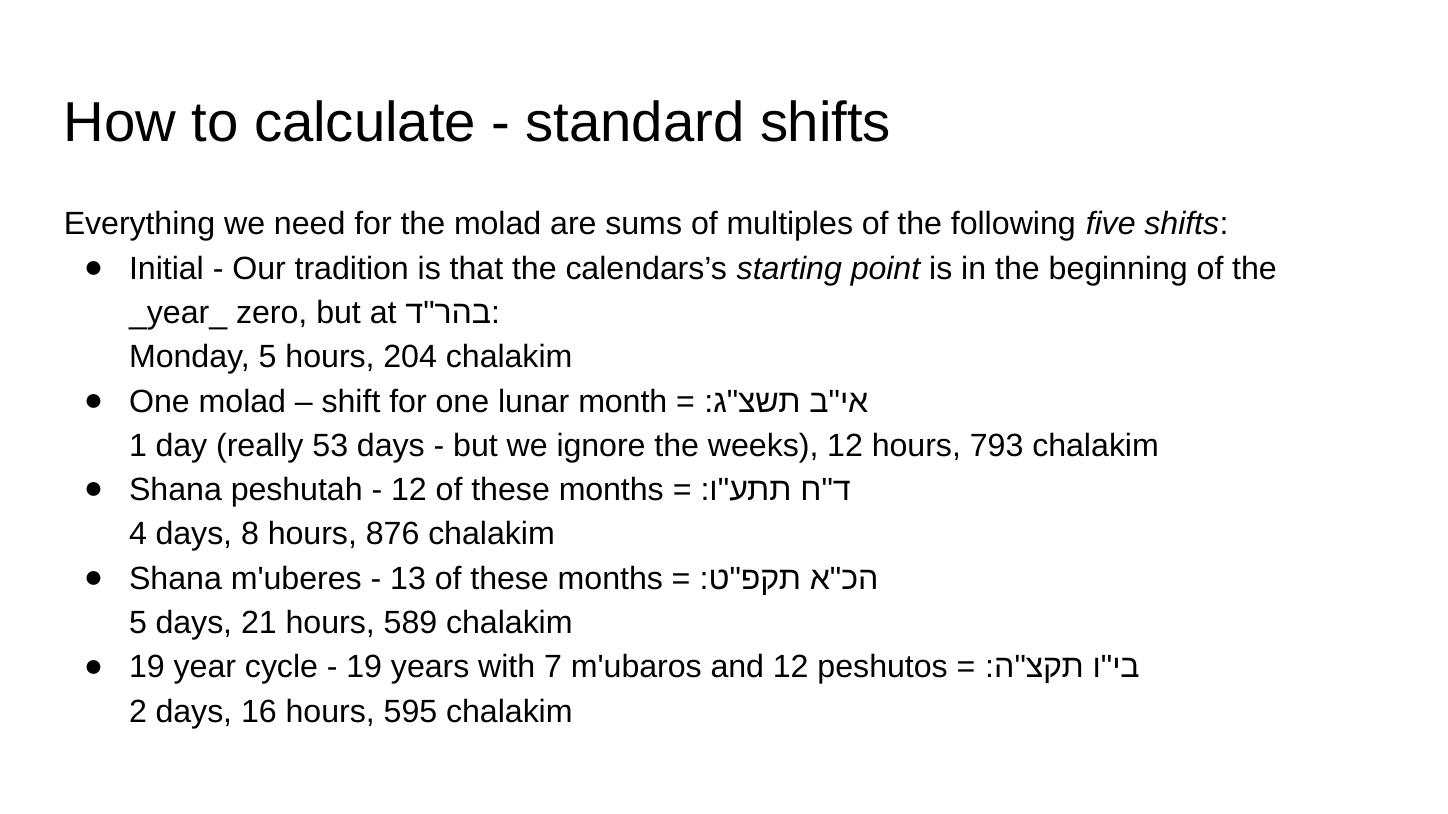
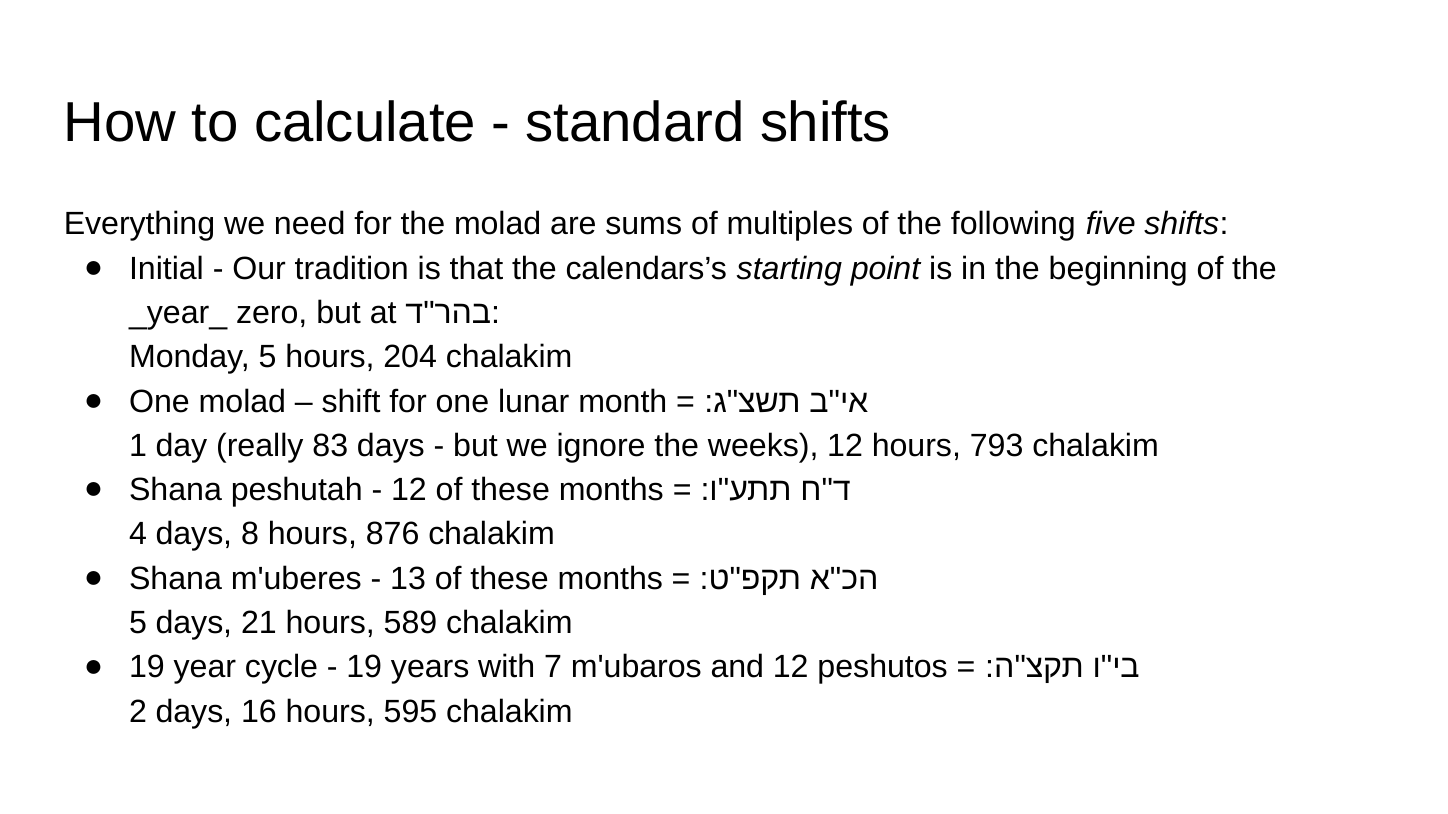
53: 53 -> 83
